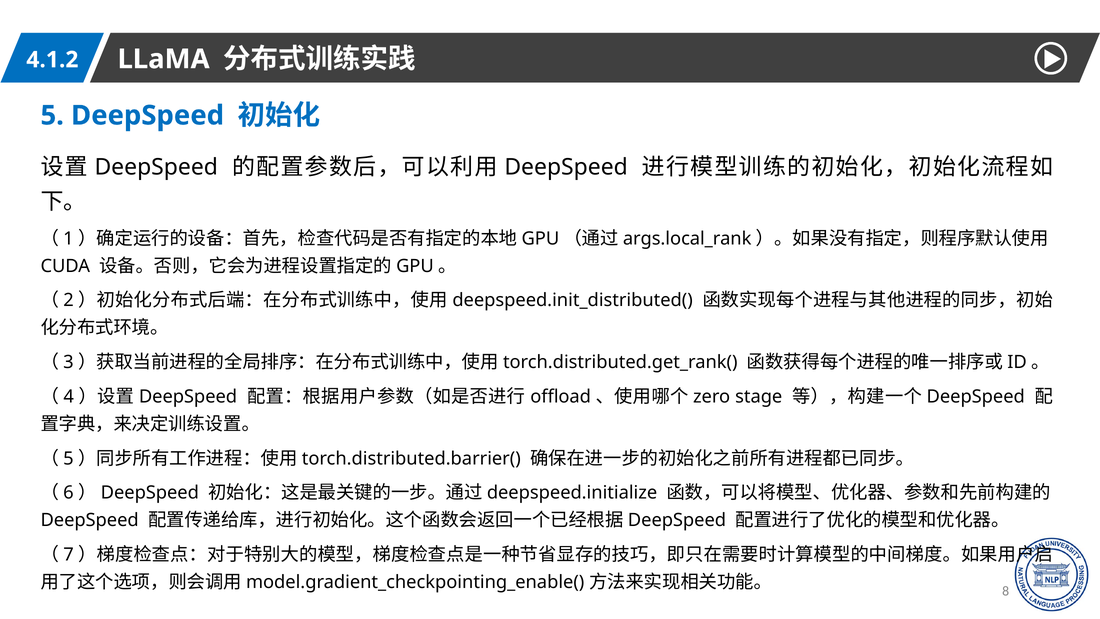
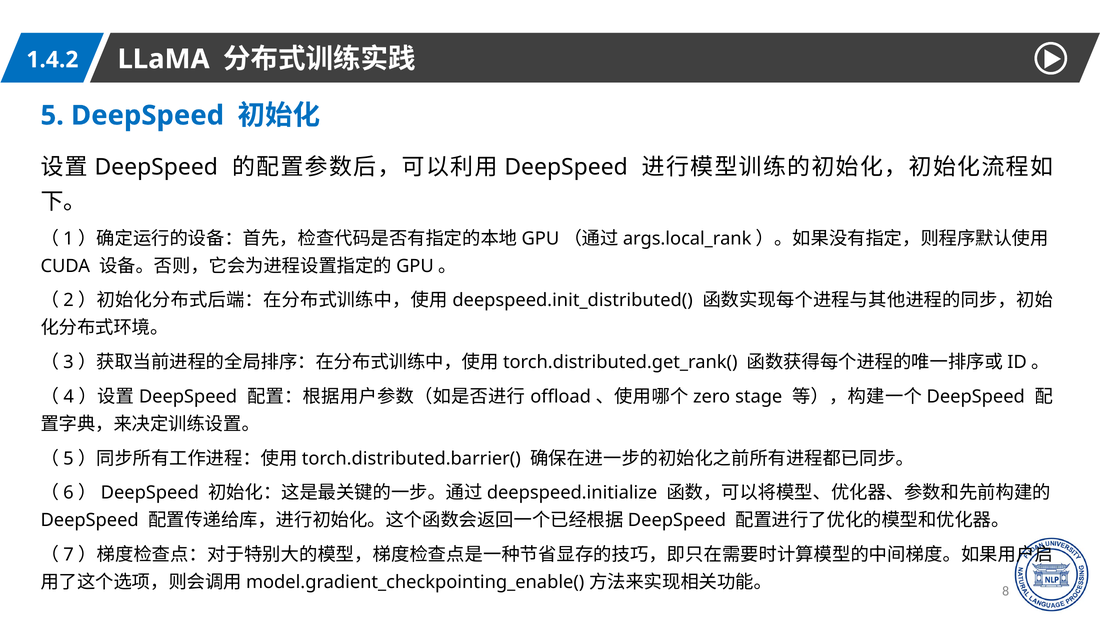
4.1.2: 4.1.2 -> 1.4.2
